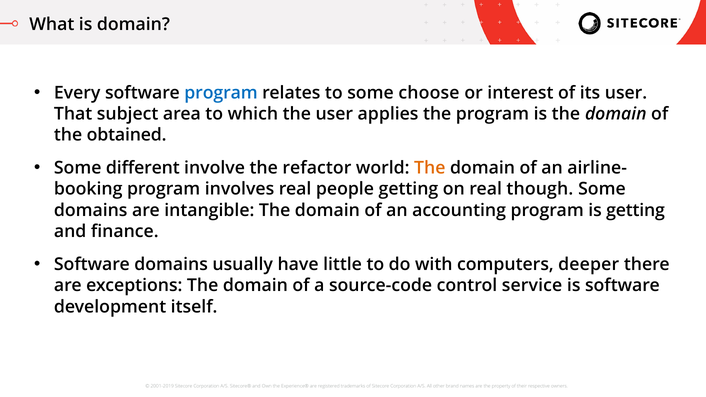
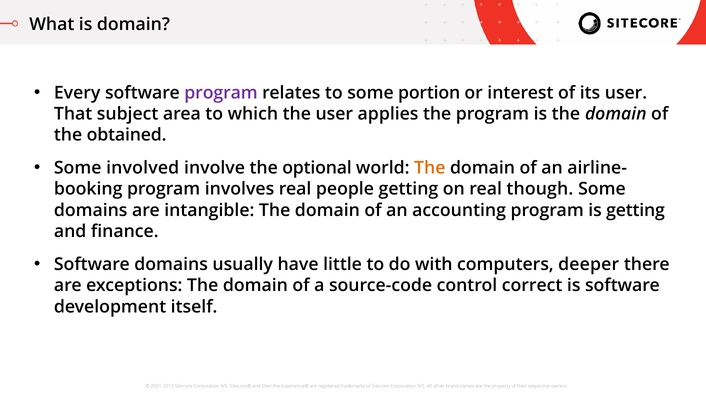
program at (221, 93) colour: blue -> purple
choose: choose -> portion
different: different -> involved
refactor: refactor -> optional
service: service -> correct
